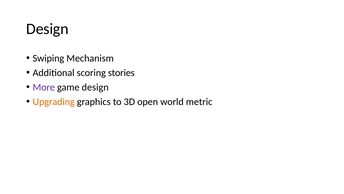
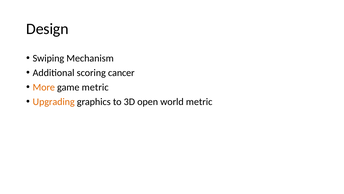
stories: stories -> cancer
More colour: purple -> orange
game design: design -> metric
